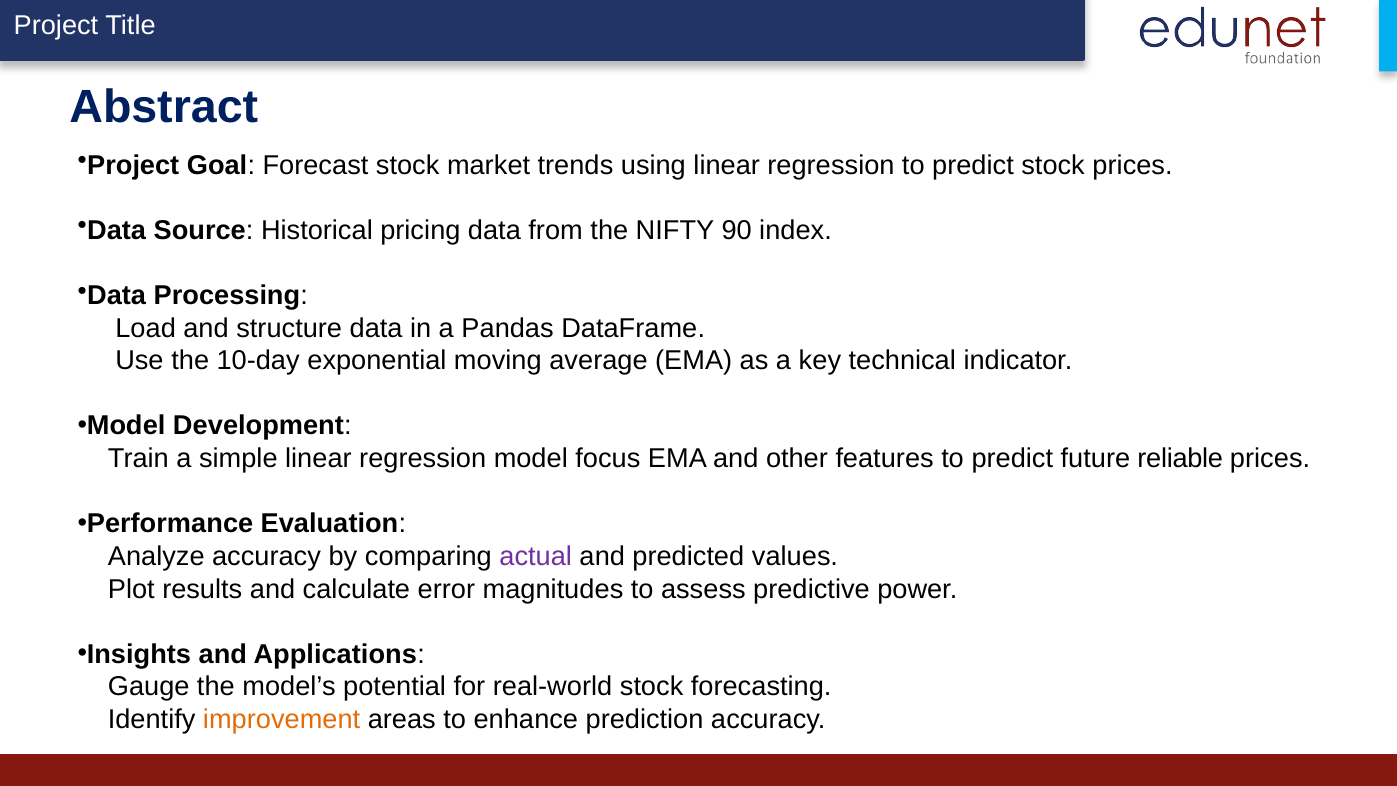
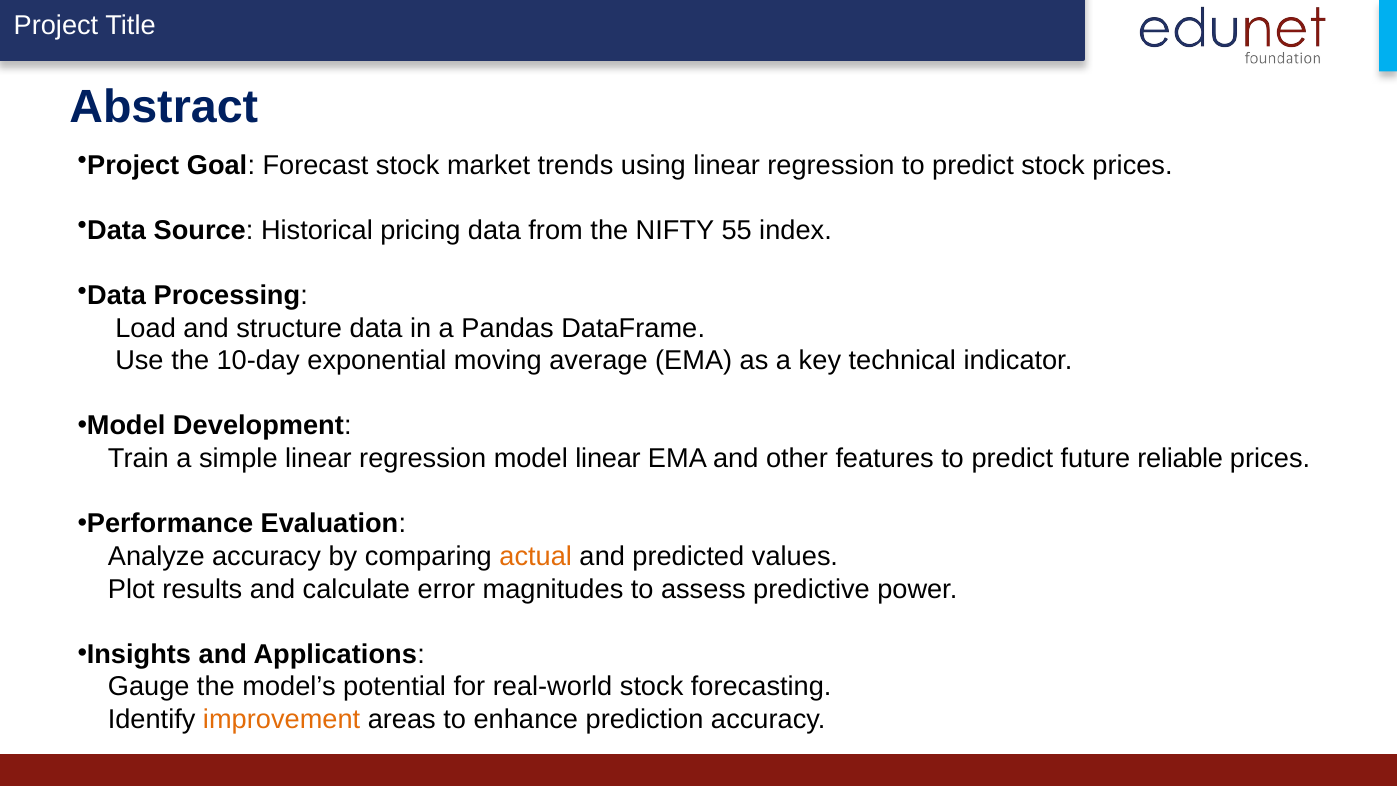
90: 90 -> 55
model focus: focus -> linear
actual colour: purple -> orange
